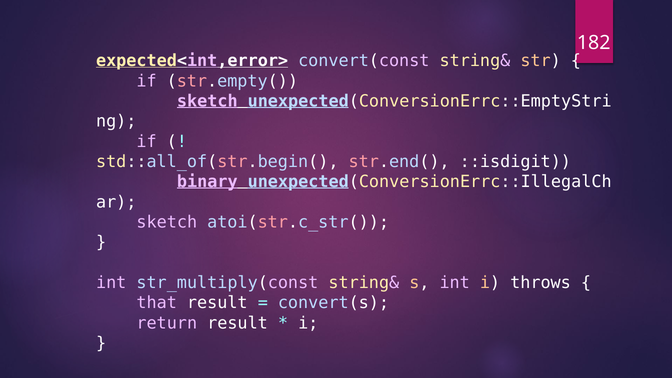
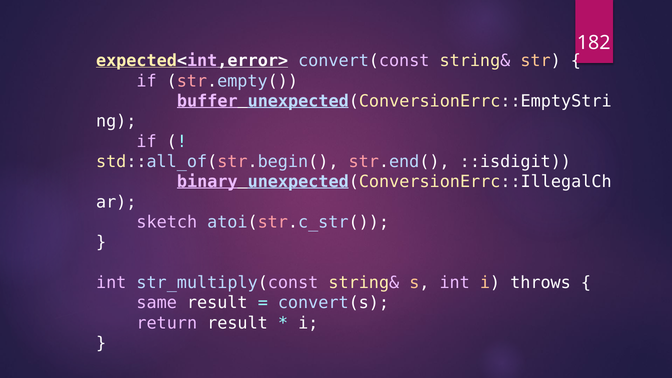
sketch at (207, 101): sketch -> buffer
that: that -> same
